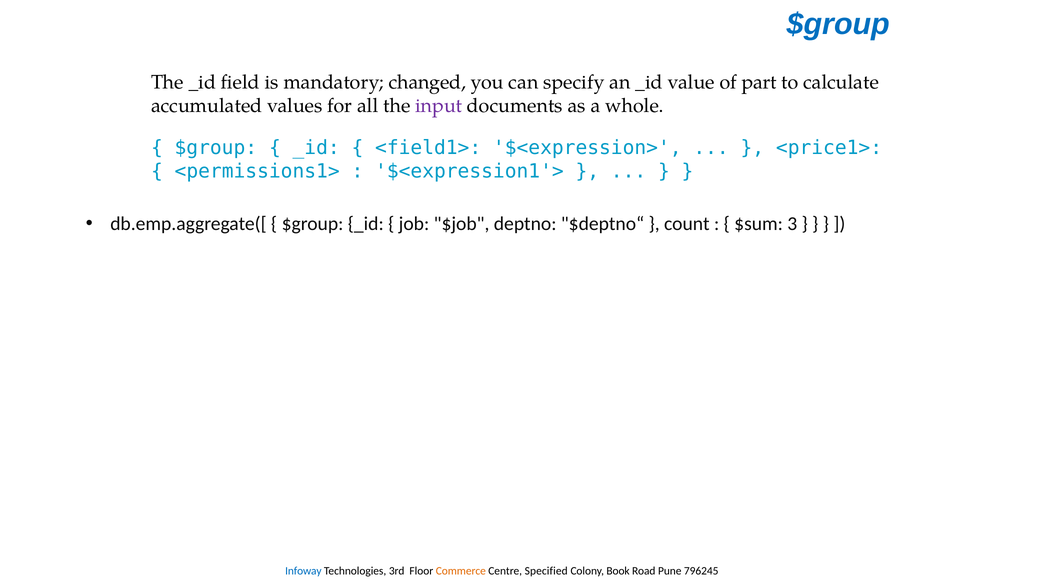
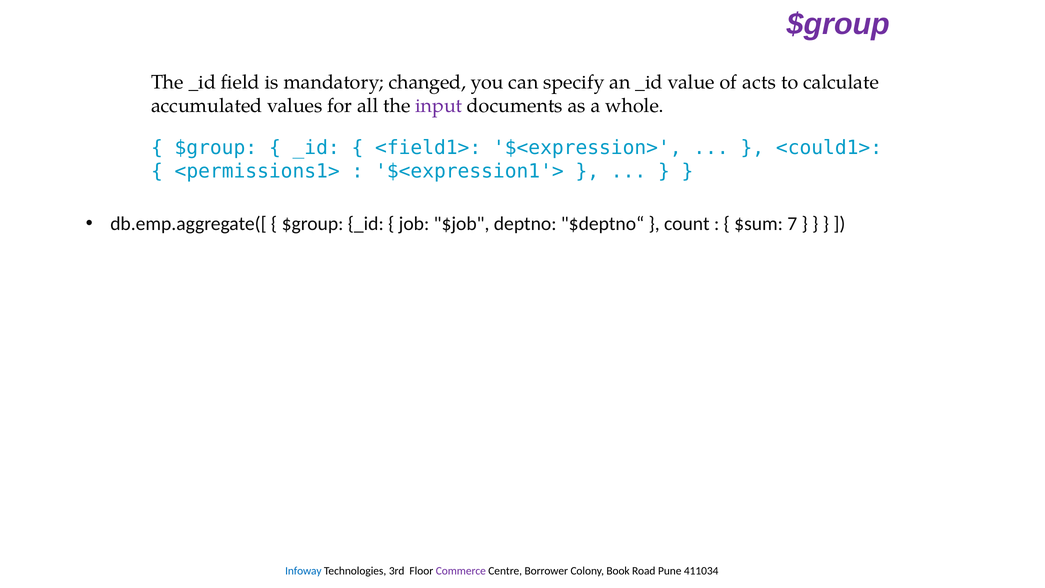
$group at (838, 24) colour: blue -> purple
part: part -> acts
<price1>: <price1> -> <could1>
3: 3 -> 7
Commerce colour: orange -> purple
Specified: Specified -> Borrower
796245: 796245 -> 411034
